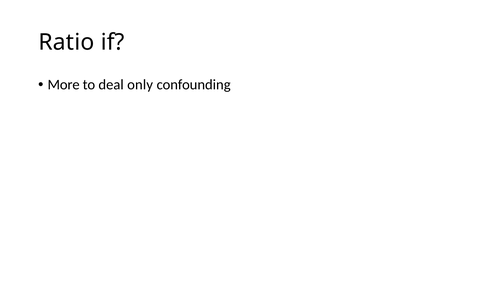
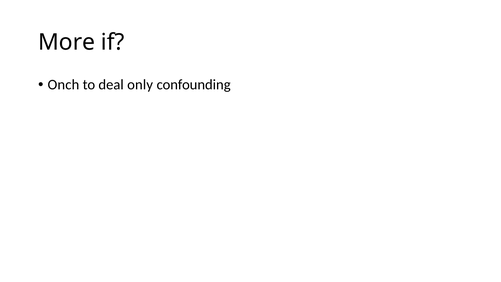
Ratio: Ratio -> More
More: More -> Onch
